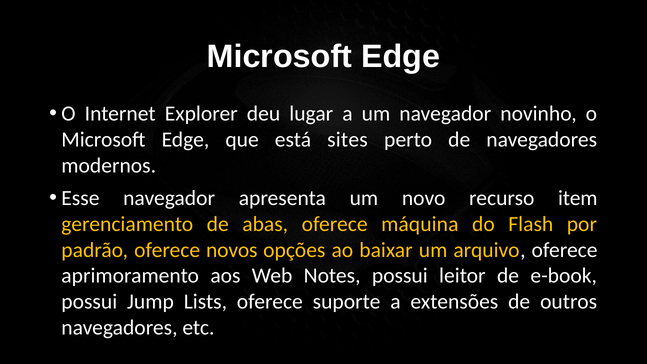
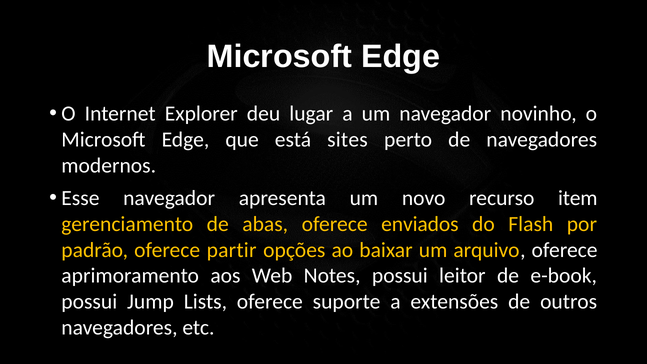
máquina: máquina -> enviados
novos: novos -> partir
